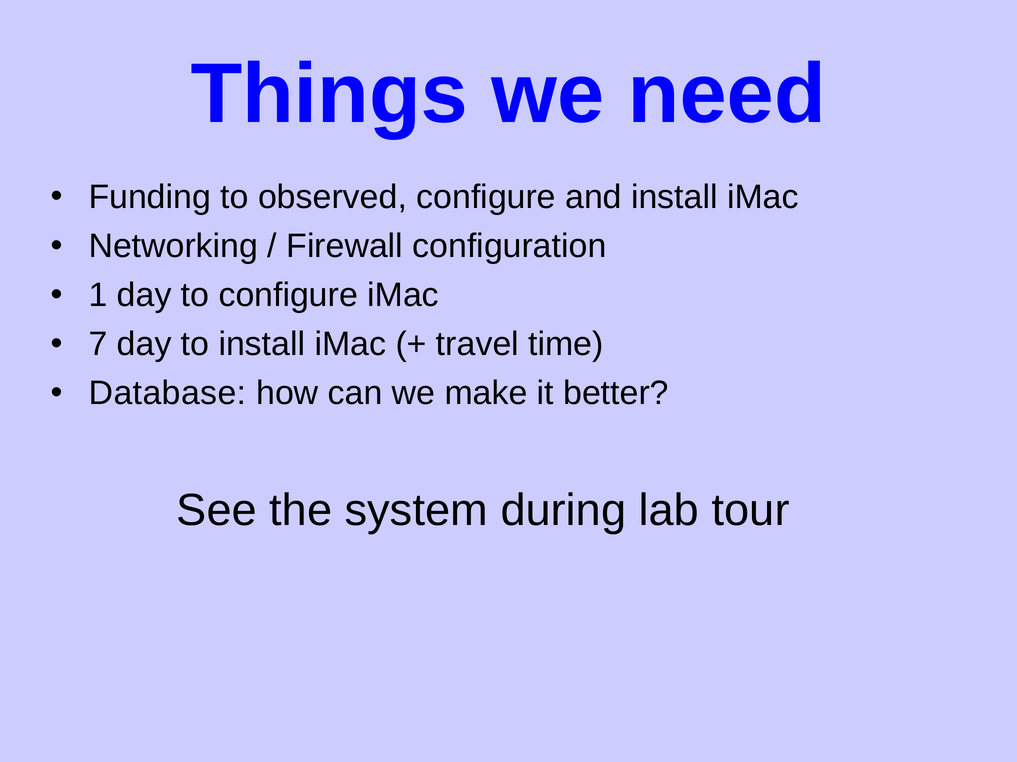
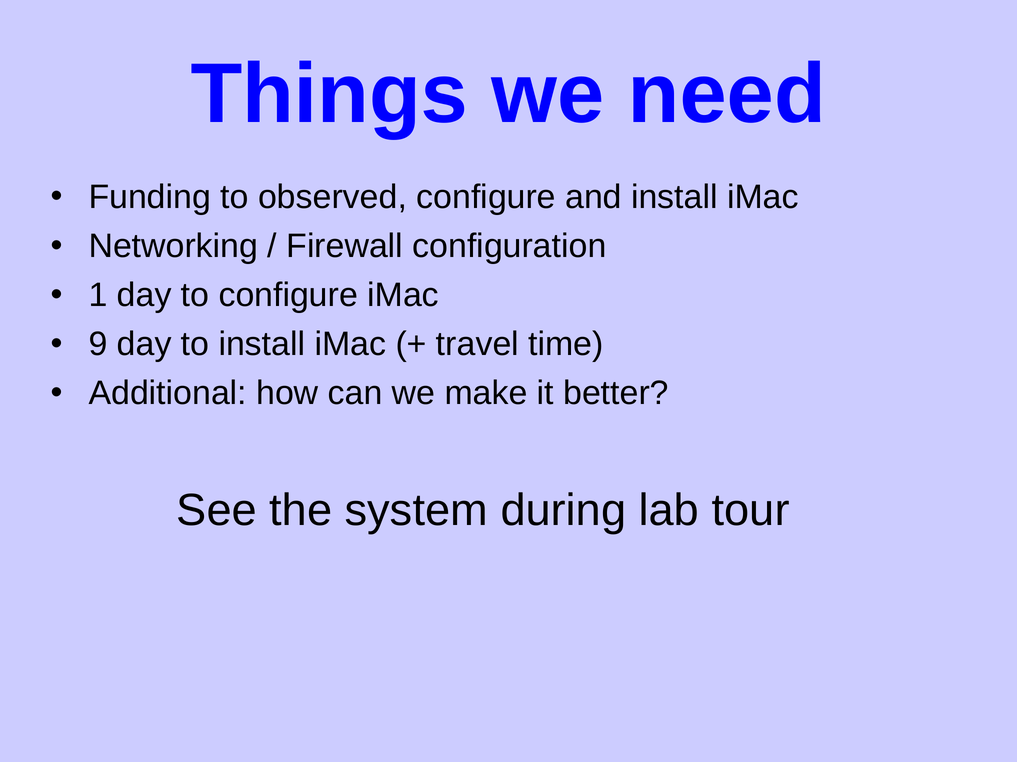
7: 7 -> 9
Database: Database -> Additional
